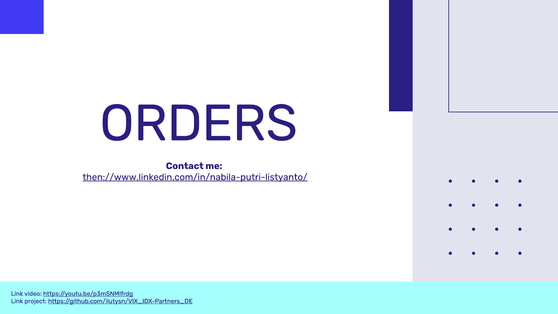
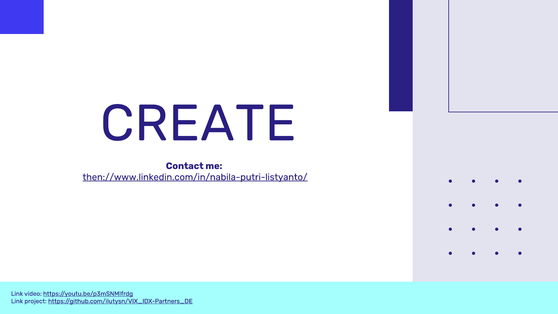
ORDERS: ORDERS -> CREATE
